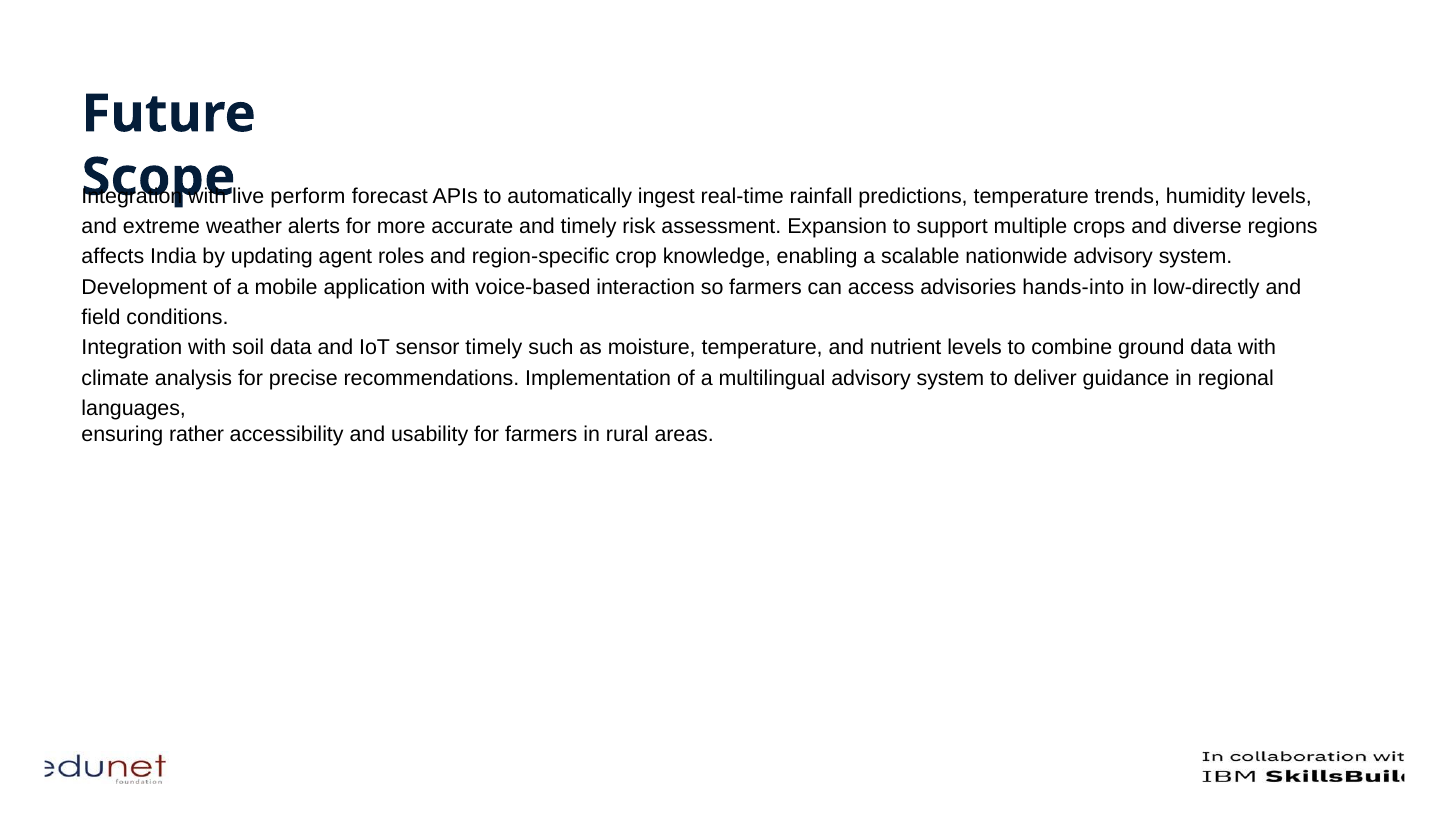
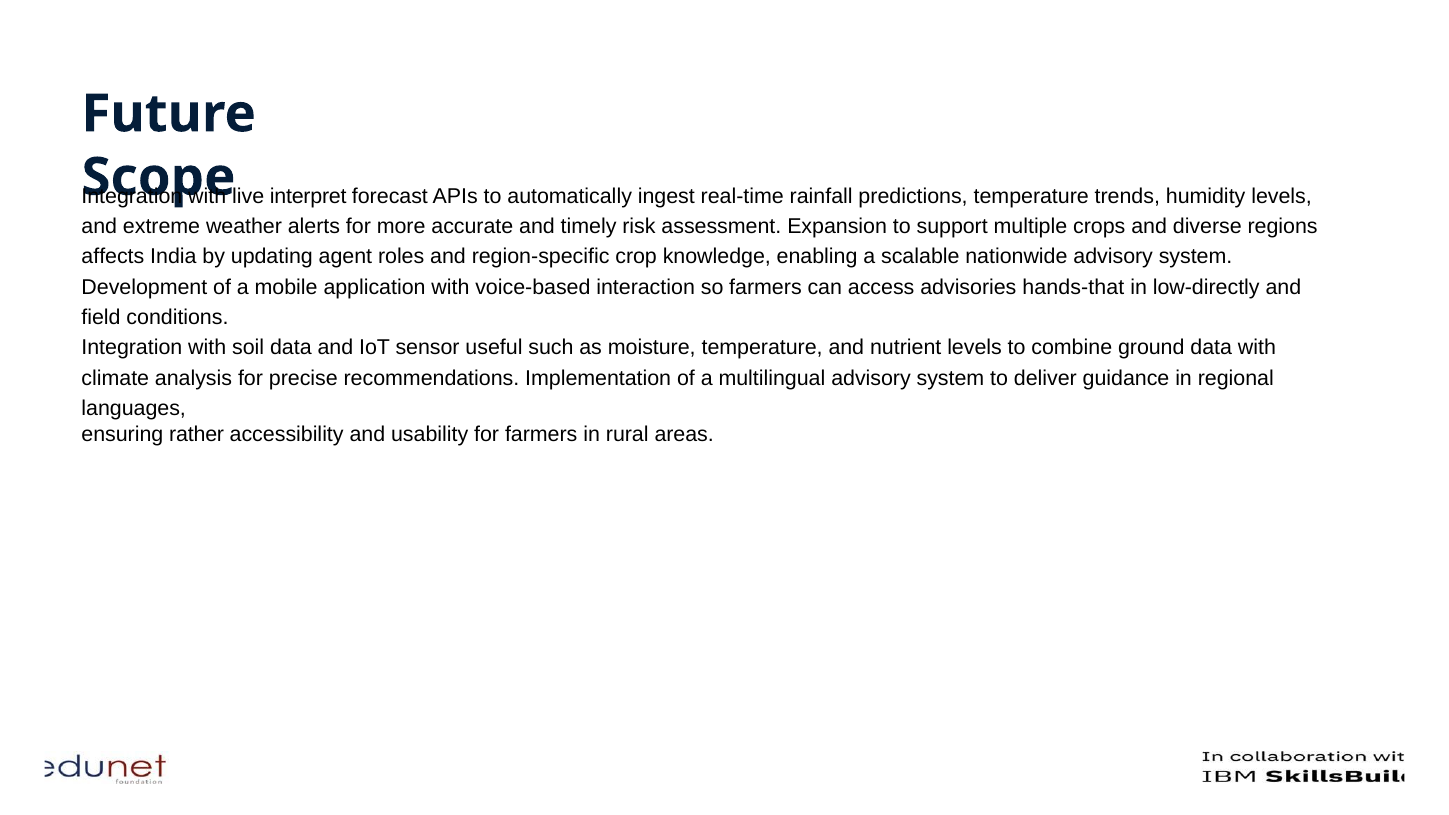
perform: perform -> interpret
hands-into: hands-into -> hands-that
sensor timely: timely -> useful
